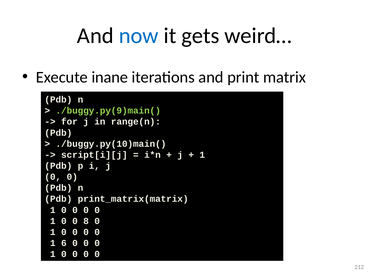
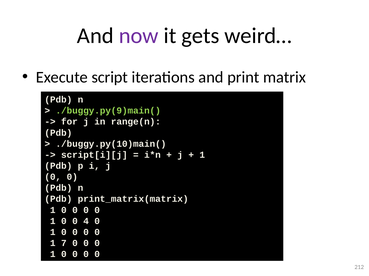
now colour: blue -> purple
inane: inane -> script
8: 8 -> 4
6: 6 -> 7
